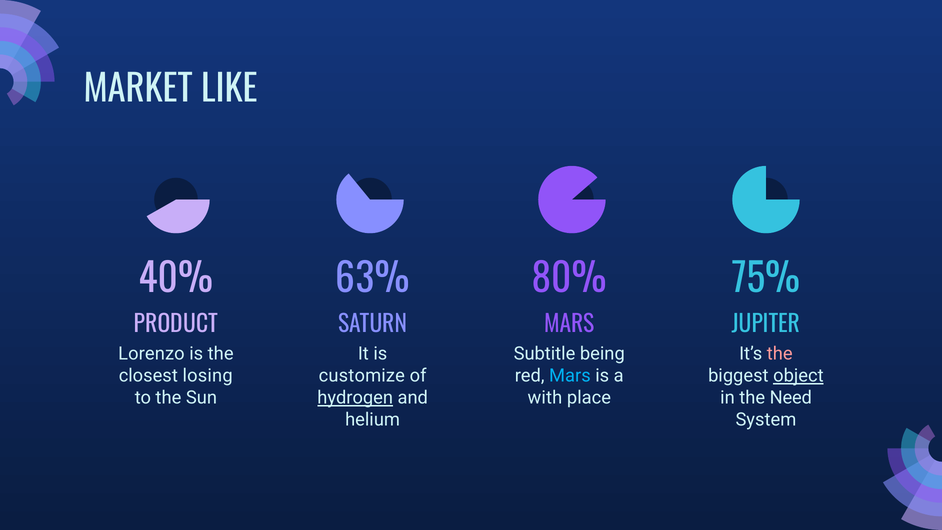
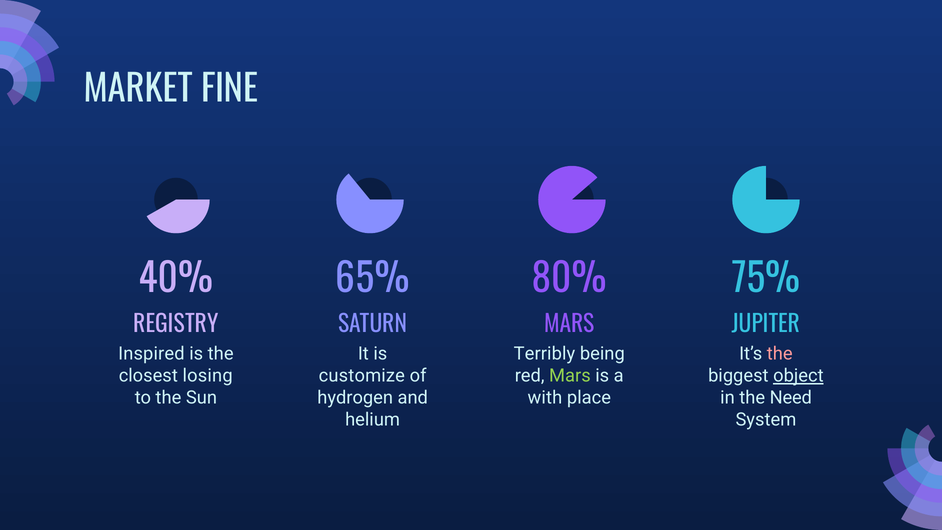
LIKE: LIKE -> FINE
63%: 63% -> 65%
PRODUCT: PRODUCT -> REGISTRY
Lorenzo: Lorenzo -> Inspired
Subtitle: Subtitle -> Terribly
Mars at (570, 376) colour: light blue -> light green
hydrogen underline: present -> none
